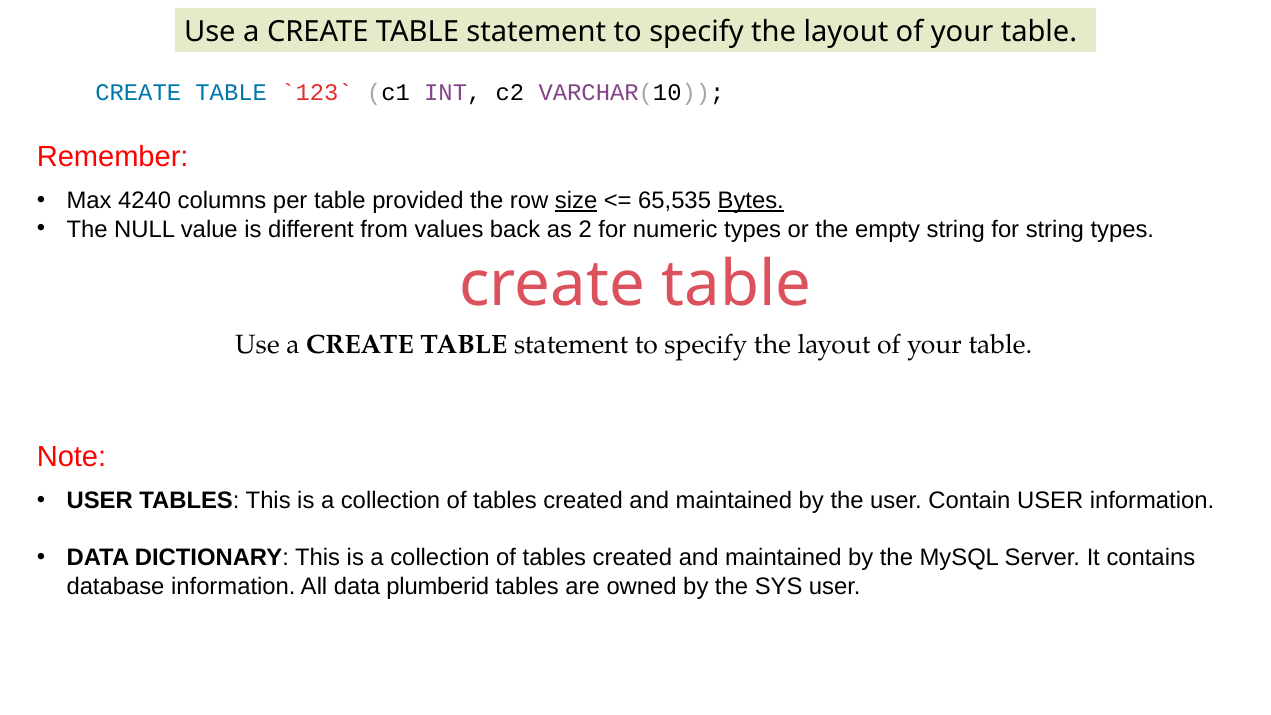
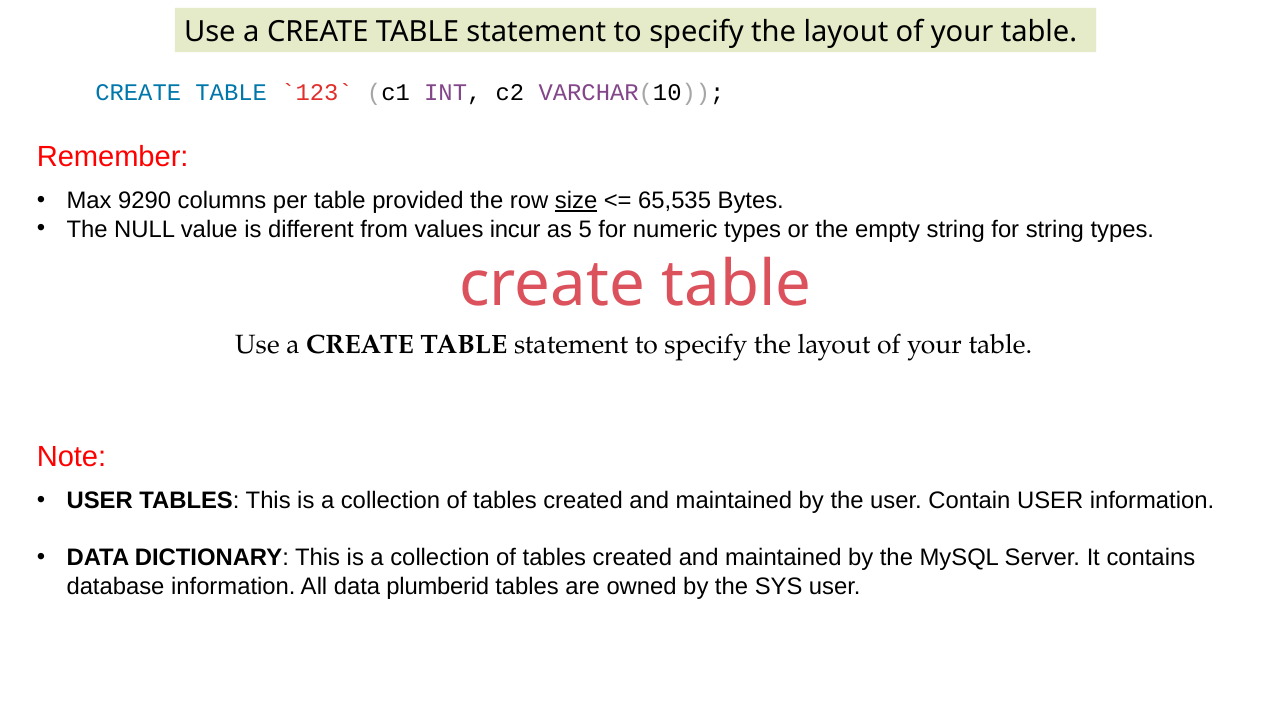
4240: 4240 -> 9290
Bytes underline: present -> none
back: back -> incur
2: 2 -> 5
